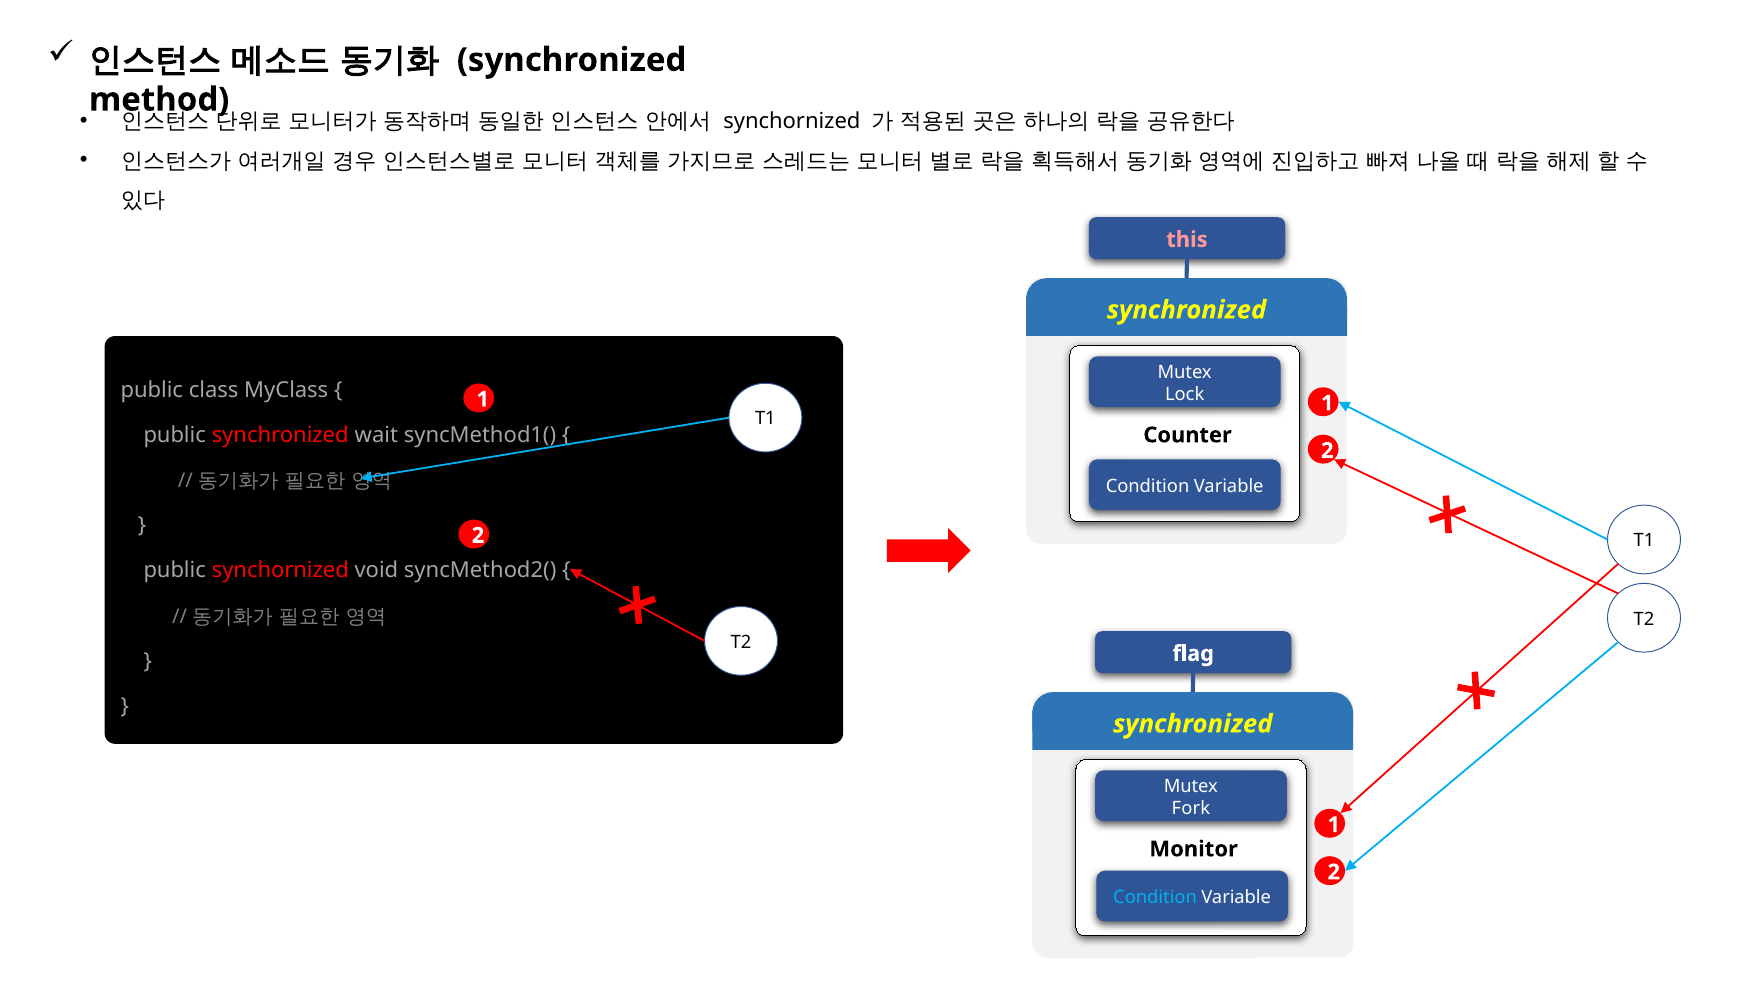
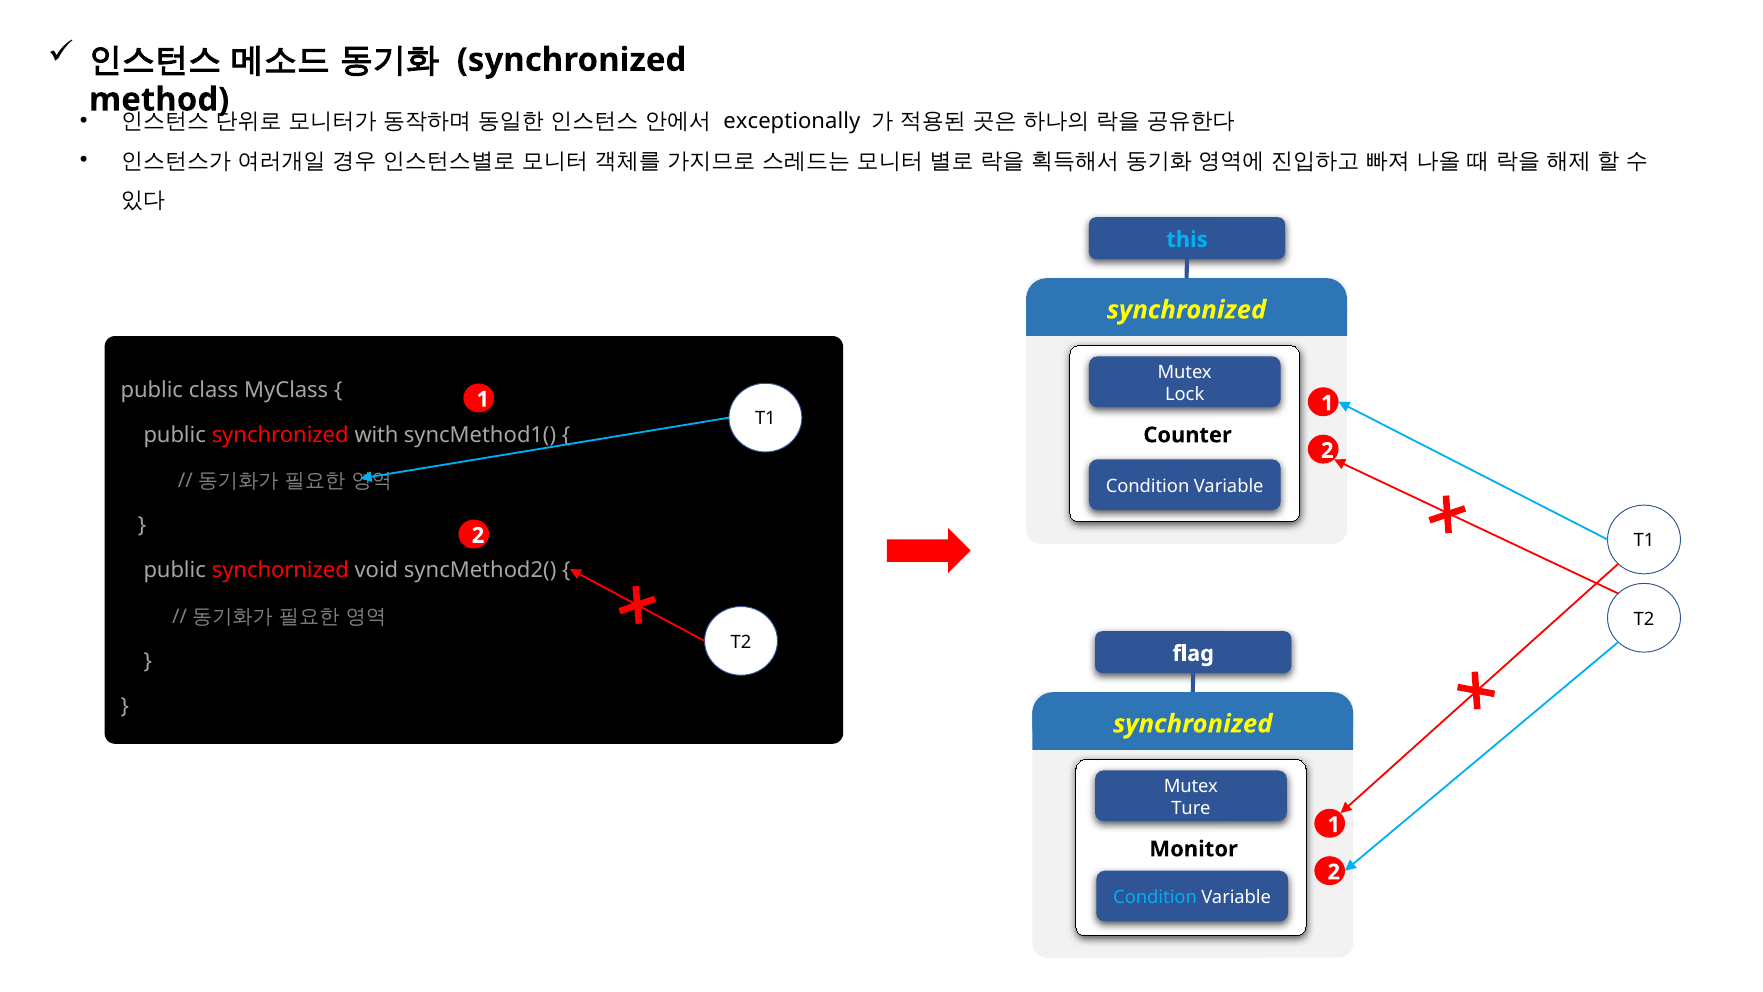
synchornized at (792, 121): synchornized -> exceptionally
this colour: pink -> light blue
wait: wait -> with
Fork: Fork -> Ture
